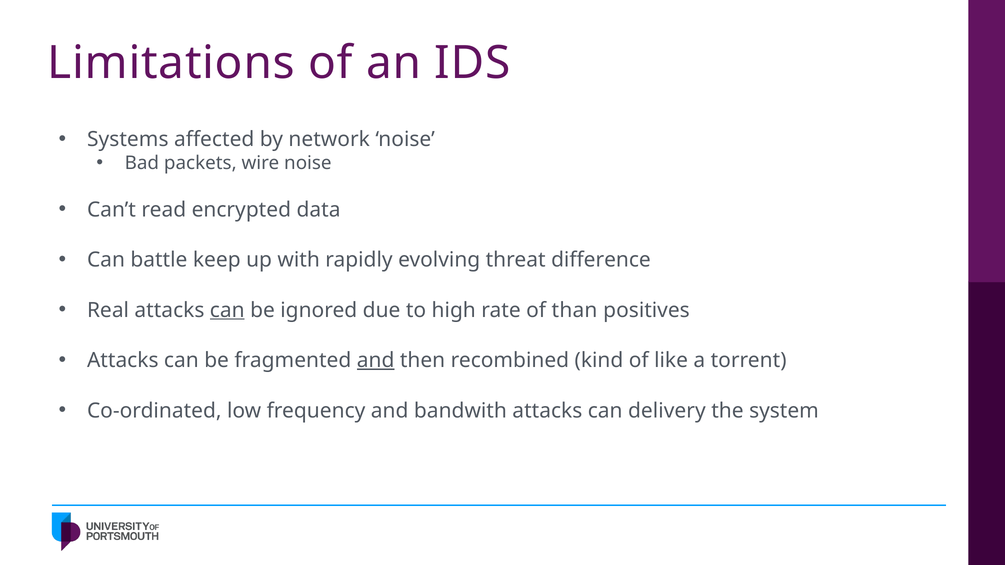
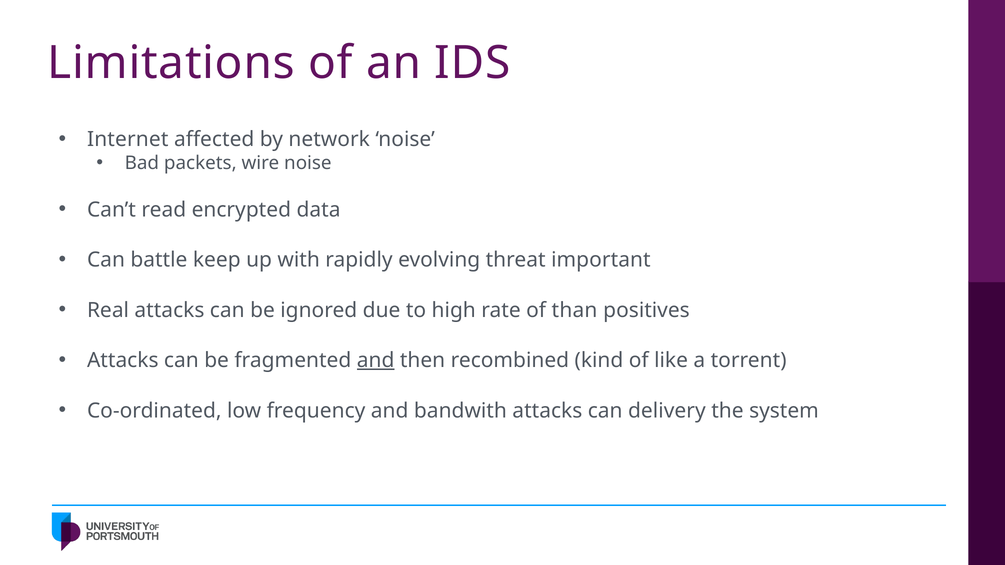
Systems: Systems -> Internet
difference: difference -> important
can at (227, 310) underline: present -> none
